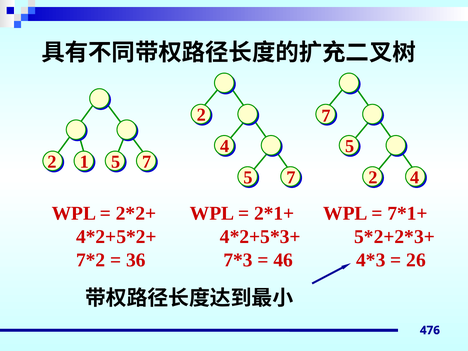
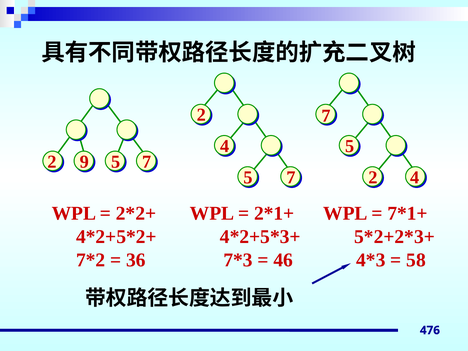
1: 1 -> 9
26: 26 -> 58
